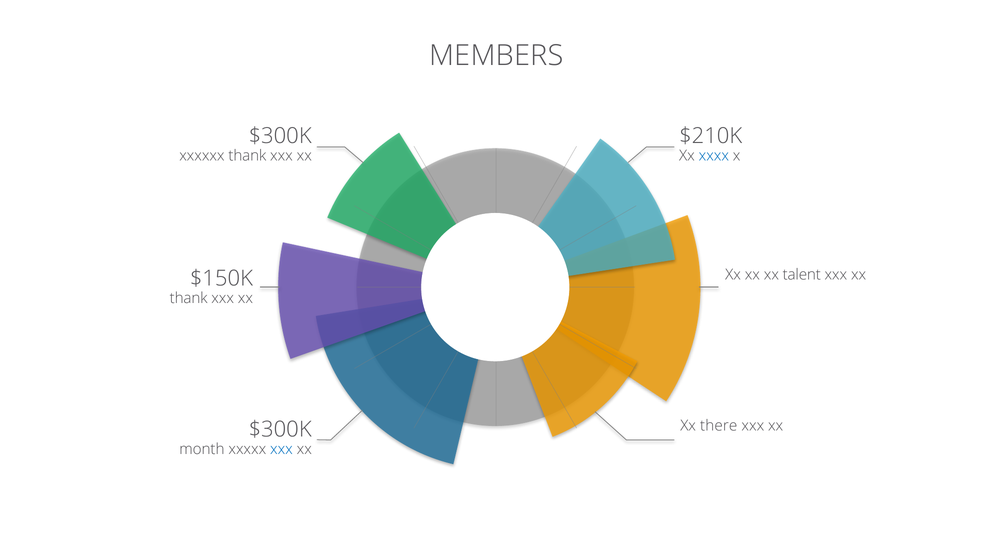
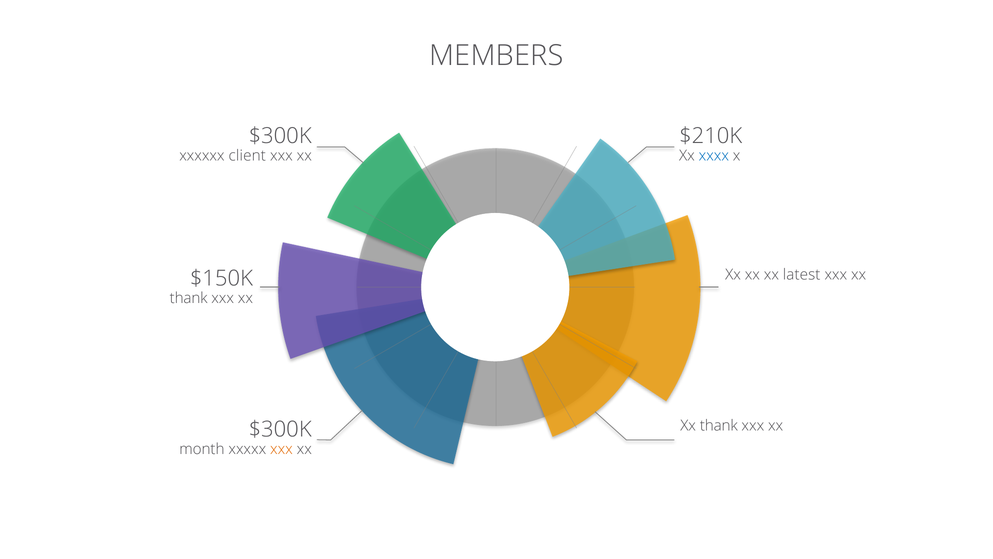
xxxxxx thank: thank -> client
talent: talent -> latest
Xx there: there -> thank
xxx at (281, 449) colour: blue -> orange
